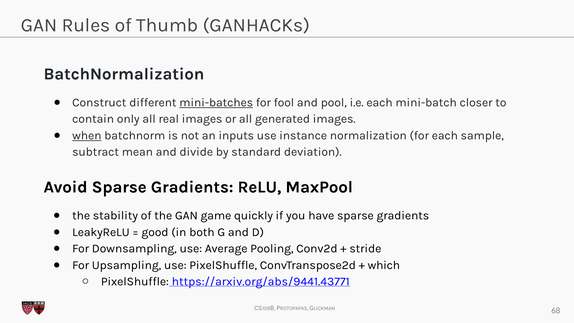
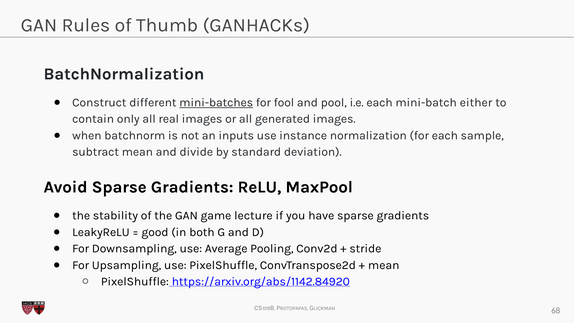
closer: closer -> either
when underline: present -> none
quickly: quickly -> lecture
which at (384, 265): which -> mean
https://arxiv.org/abs/9441.43771: https://arxiv.org/abs/9441.43771 -> https://arxiv.org/abs/1142.84920
